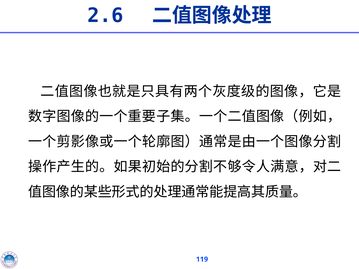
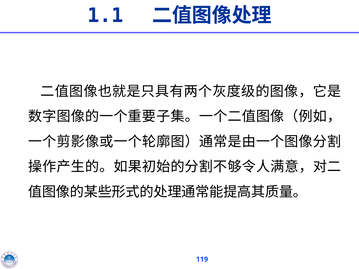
2.6: 2.6 -> 1.1
